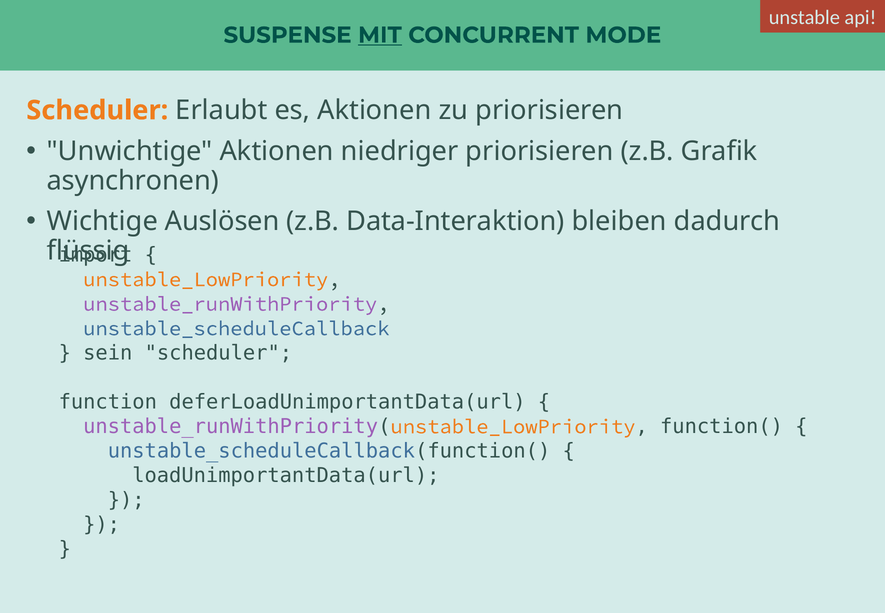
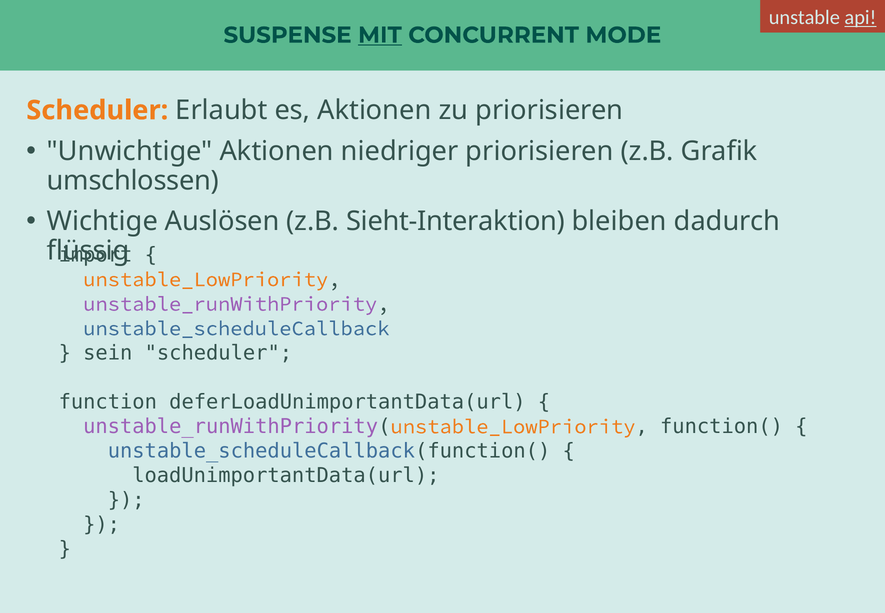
api underline: none -> present
asynchronen: asynchronen -> umschlossen
Data-Interaktion: Data-Interaktion -> Sieht-Interaktion
